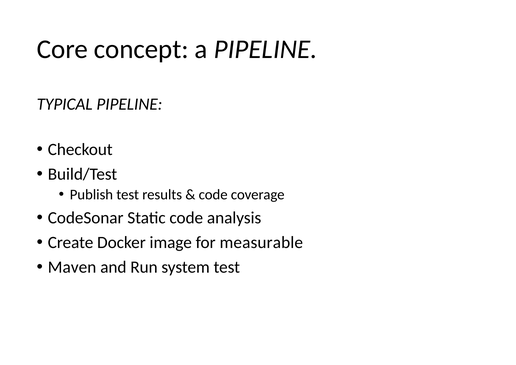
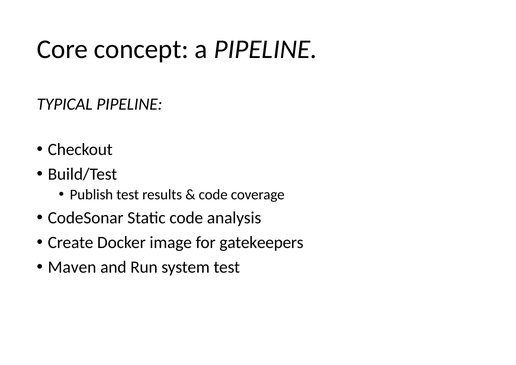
measurable: measurable -> gatekeepers
